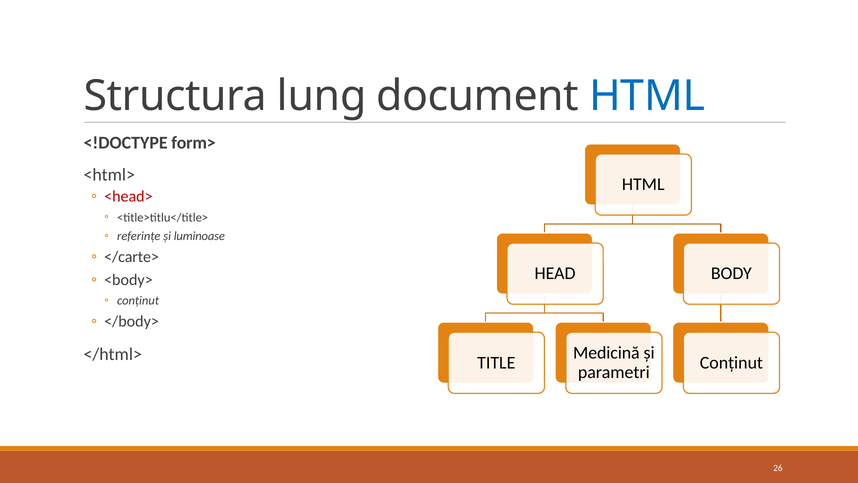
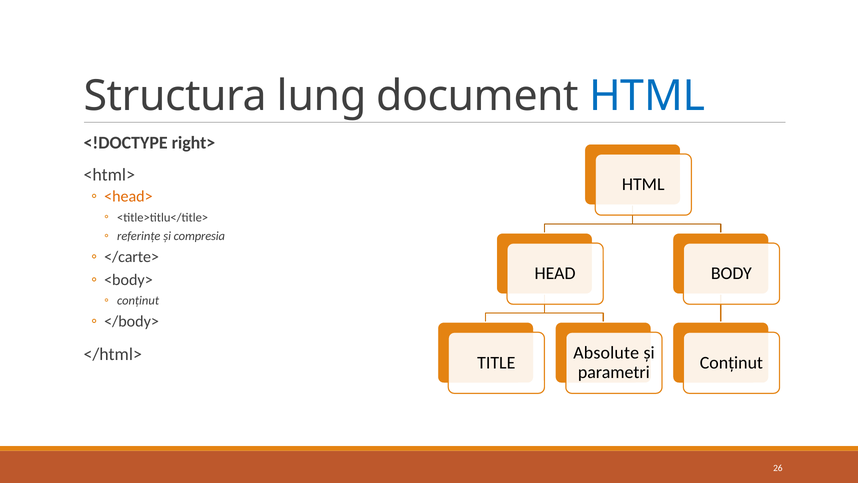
form>: form> -> right>
<head> colour: red -> orange
luminoase: luminoase -> compresia
Medicină: Medicină -> Absolute
